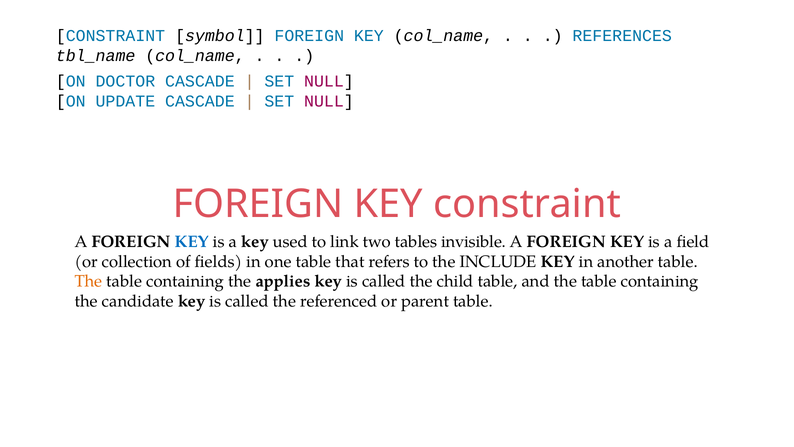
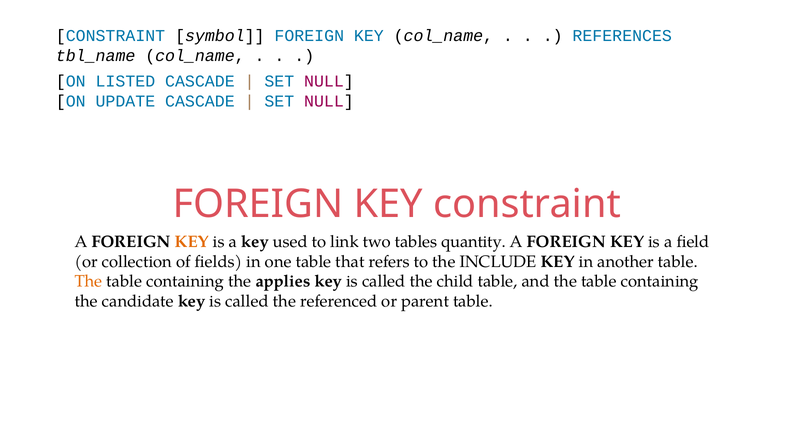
DOCTOR: DOCTOR -> LISTED
KEY at (192, 242) colour: blue -> orange
invisible: invisible -> quantity
